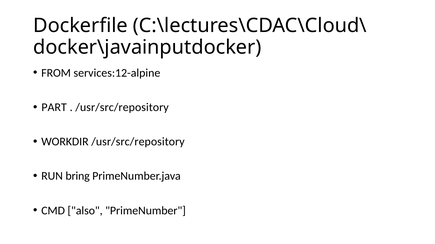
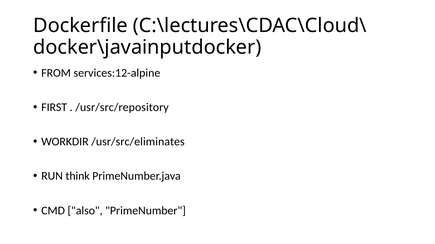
PART: PART -> FIRST
WORKDIR /usr/src/repository: /usr/src/repository -> /usr/src/eliminates
bring: bring -> think
